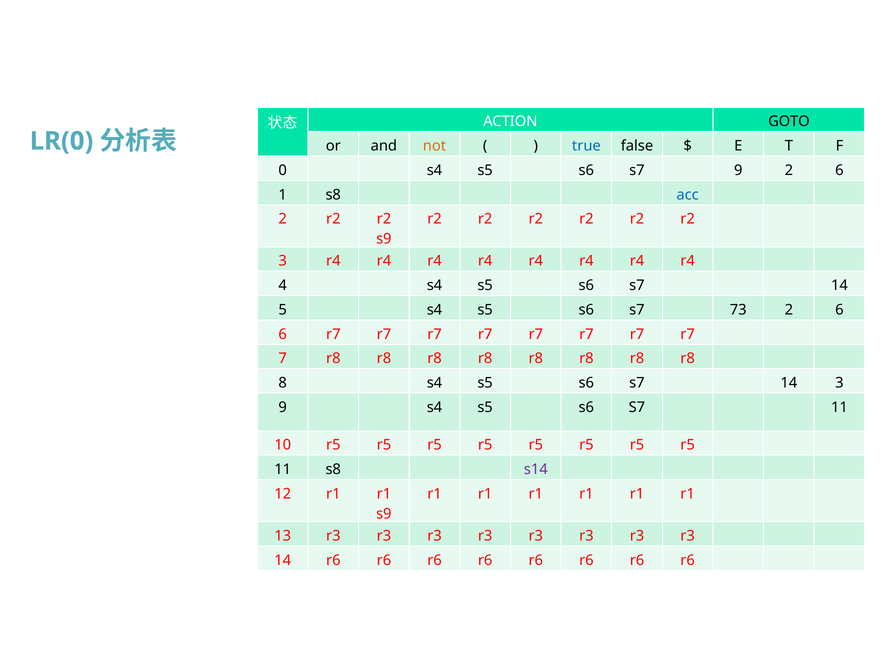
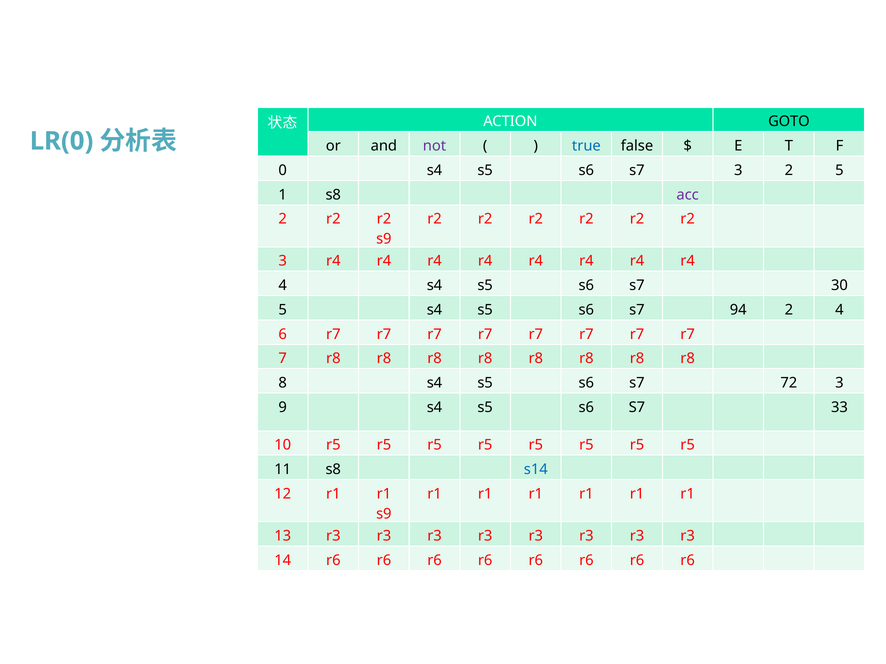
not colour: orange -> purple
s7 9: 9 -> 3
6 at (839, 170): 6 -> 5
acc colour: blue -> purple
14 at (839, 286): 14 -> 30
73: 73 -> 94
6 at (839, 310): 6 -> 4
14 at (789, 383): 14 -> 72
S7 11: 11 -> 33
s14 colour: purple -> blue
